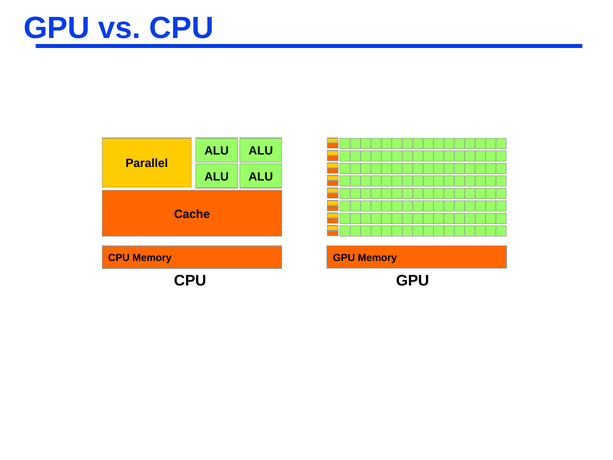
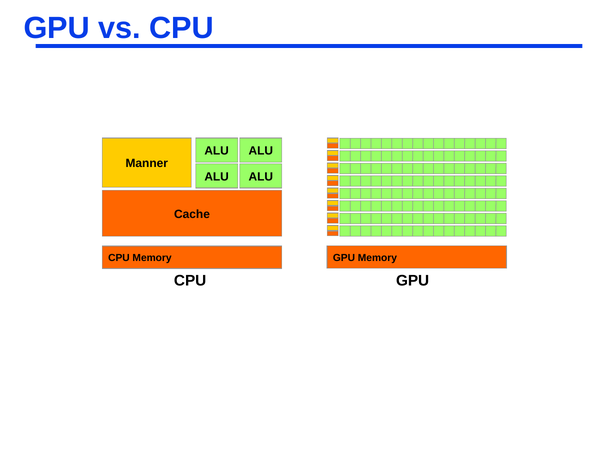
Parallel: Parallel -> Manner
